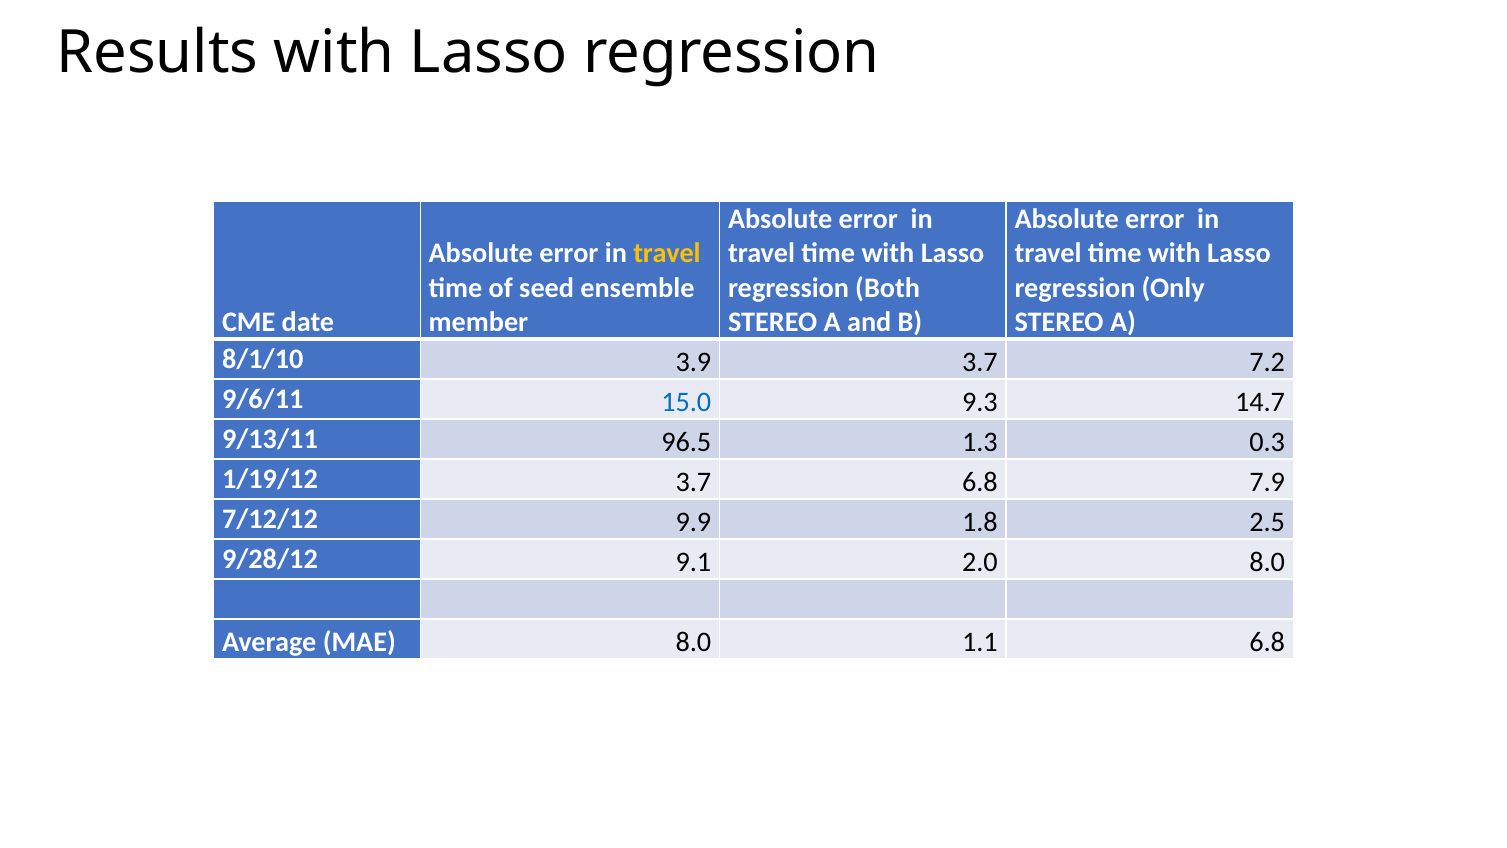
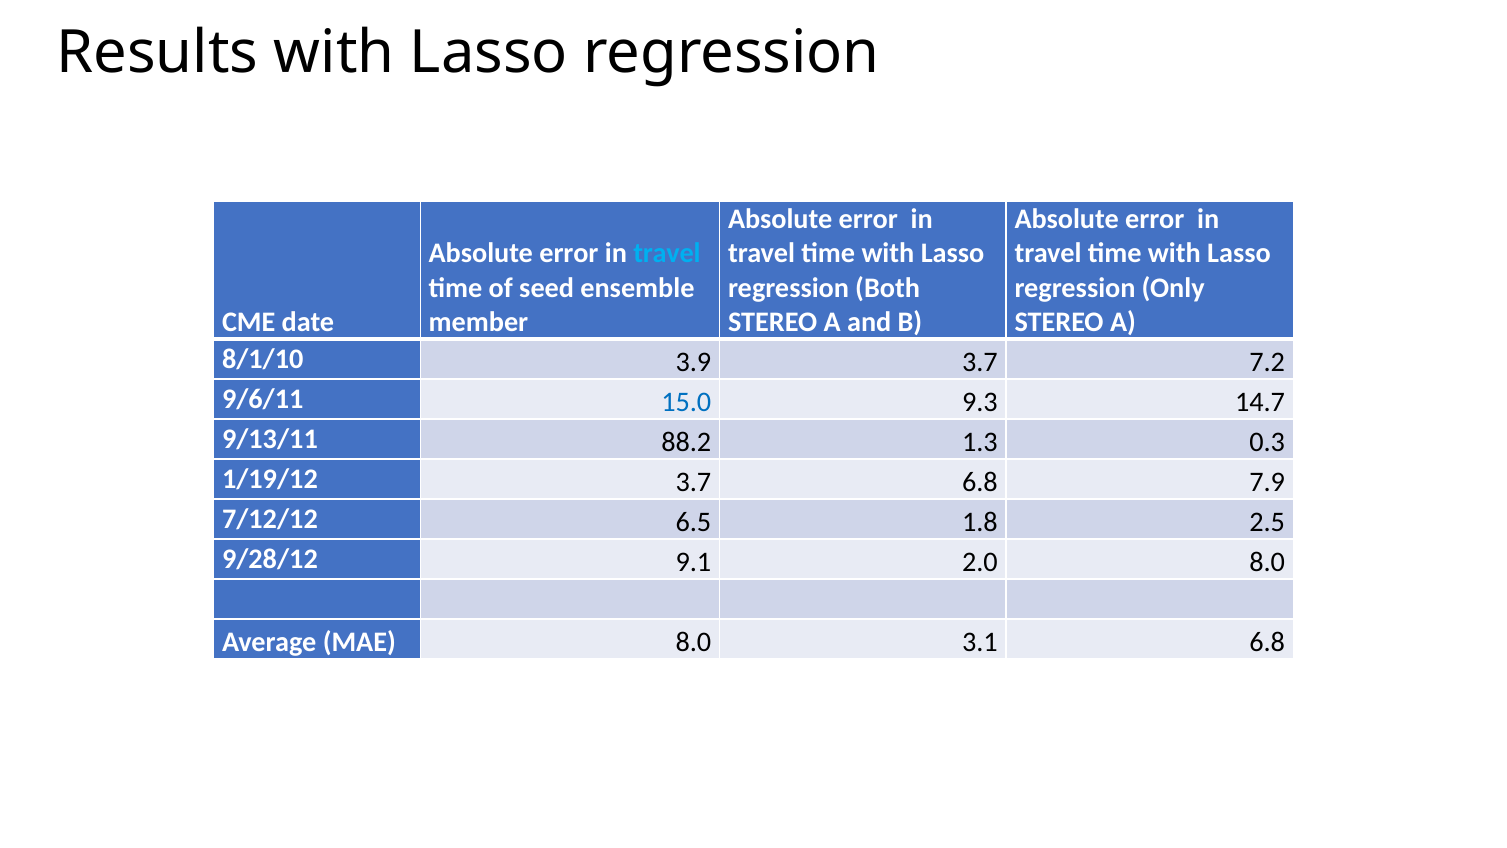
travel at (667, 253) colour: yellow -> light blue
96.5: 96.5 -> 88.2
9.9: 9.9 -> 6.5
1.1: 1.1 -> 3.1
